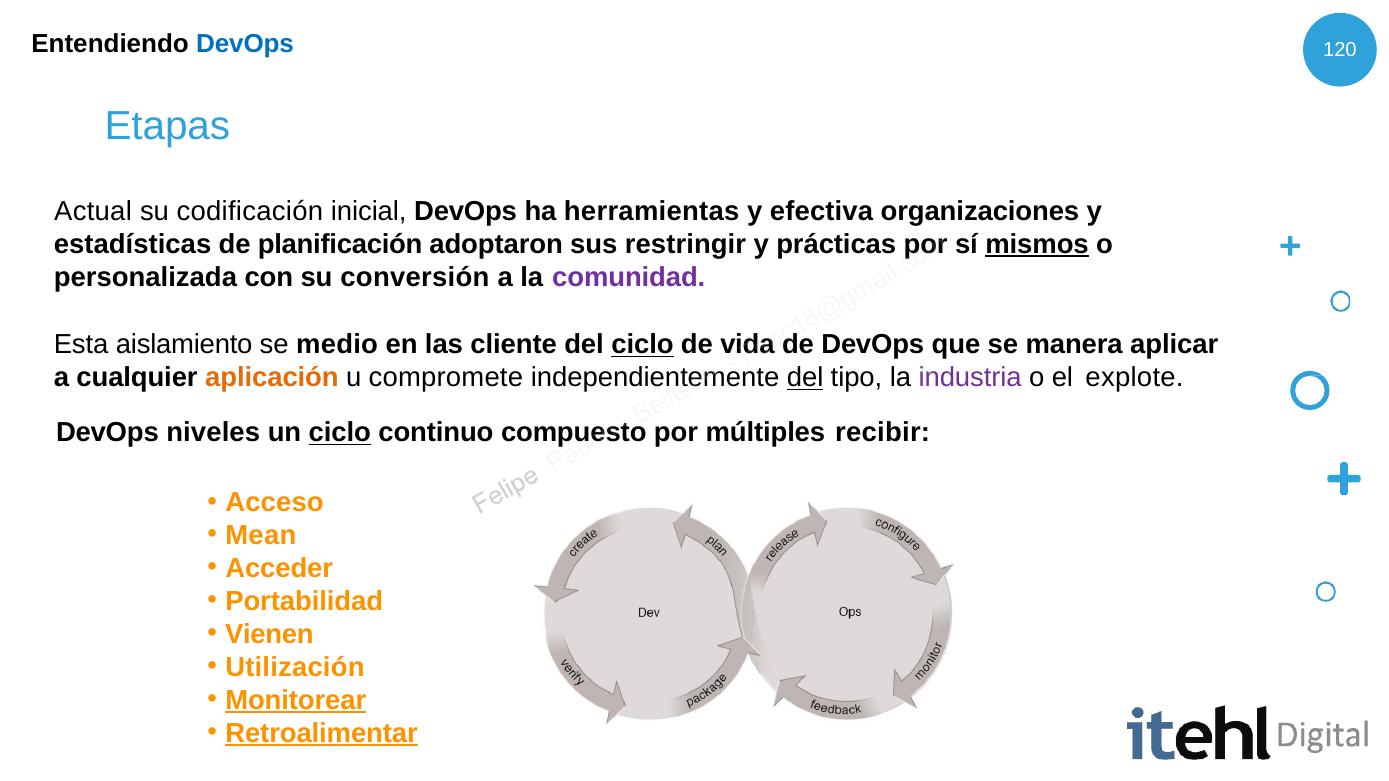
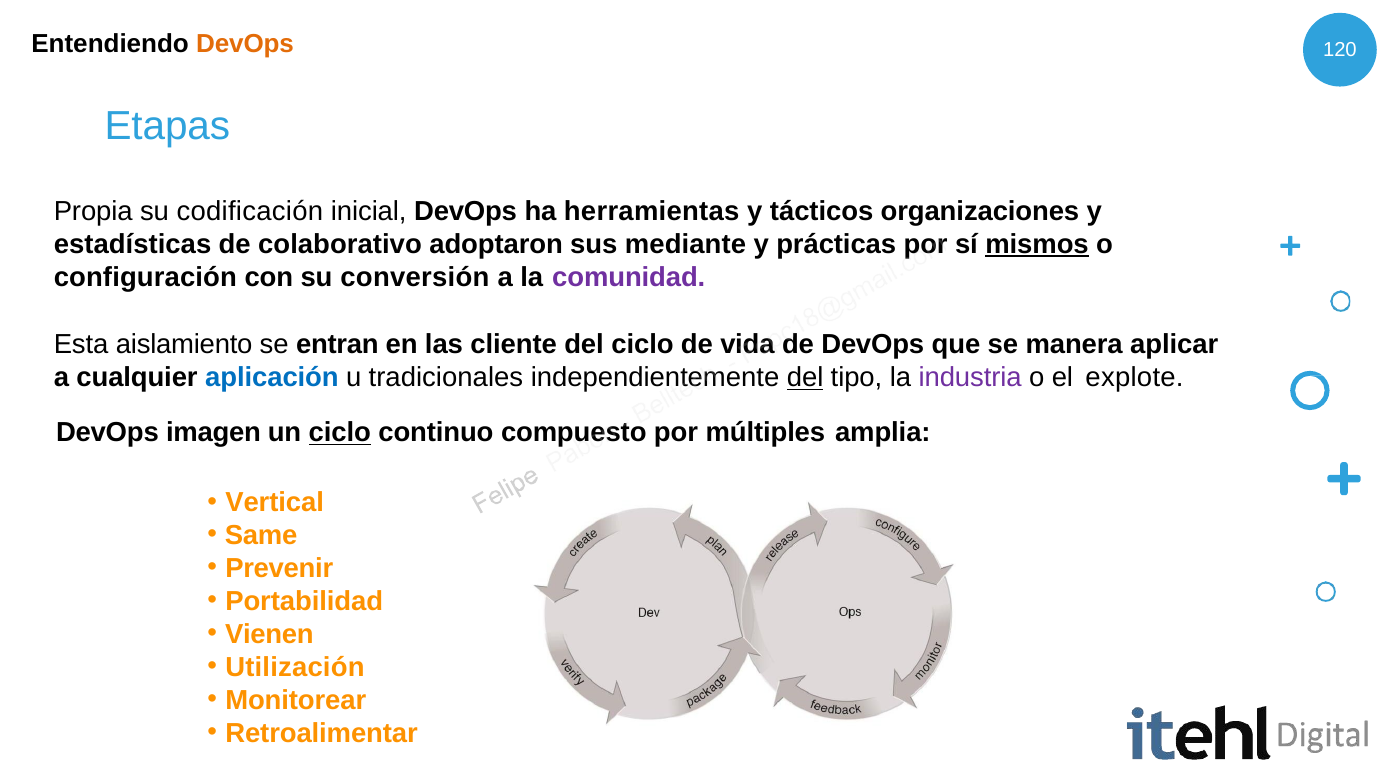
DevOps at (245, 44) colour: blue -> orange
Actual: Actual -> Propia
efectiva: efectiva -> tácticos
planificación: planificación -> colaborativo
restringir: restringir -> mediante
personalizada: personalizada -> configuración
medio: medio -> entran
ciclo at (642, 345) underline: present -> none
aplicación colour: orange -> blue
compromete: compromete -> tradicionales
niveles: niveles -> imagen
recibir: recibir -> amplia
Acceso: Acceso -> Vertical
Mean: Mean -> Same
Acceder: Acceder -> Prevenir
Monitorear underline: present -> none
Retroalimentar underline: present -> none
